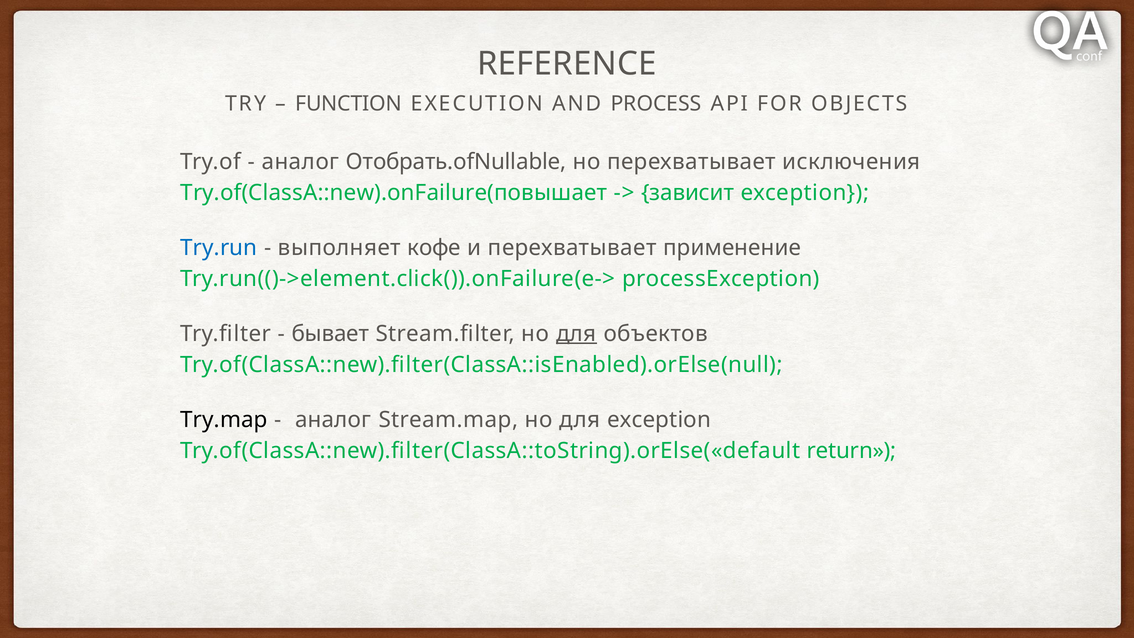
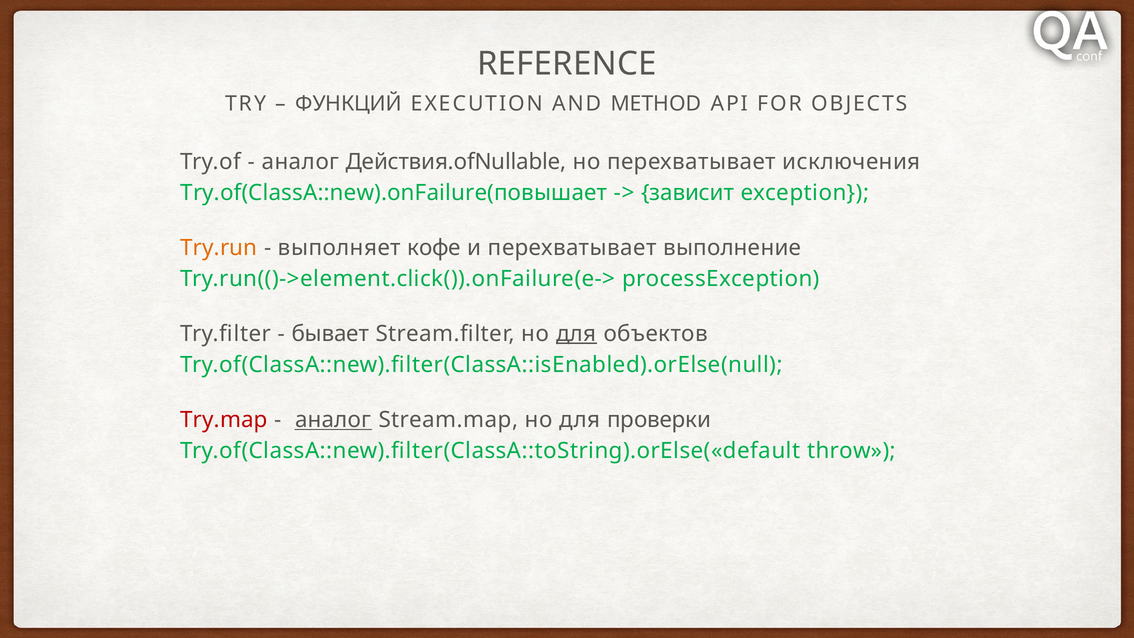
FUNCTION: FUNCTION -> ФУНКЦИЙ
PROCESS: PROCESS -> METHOD
Отобрать.ofNullable: Отобрать.ofNullable -> Действия.ofNullable
Try.run colour: blue -> orange
применение: применение -> выполнение
Try.map colour: black -> red
аналог at (333, 420) underline: none -> present
для exception: exception -> проверки
return: return -> throw
